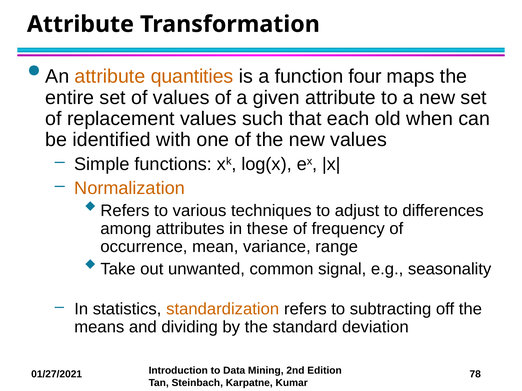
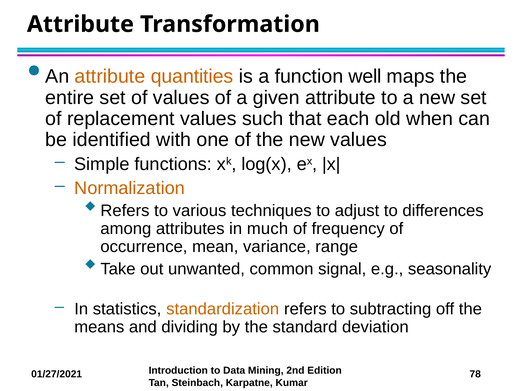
four: four -> well
these: these -> much
